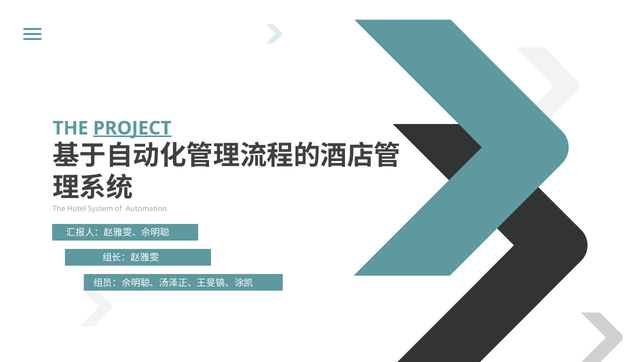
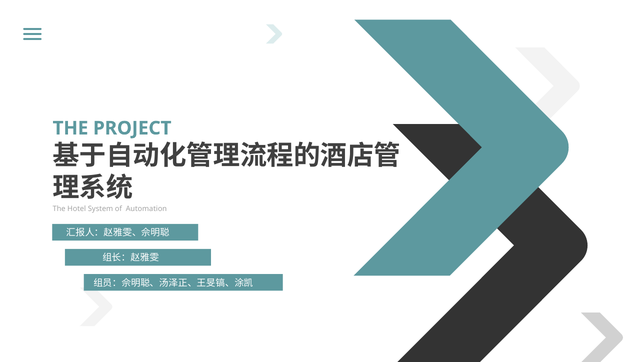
PROJECT underline: present -> none
